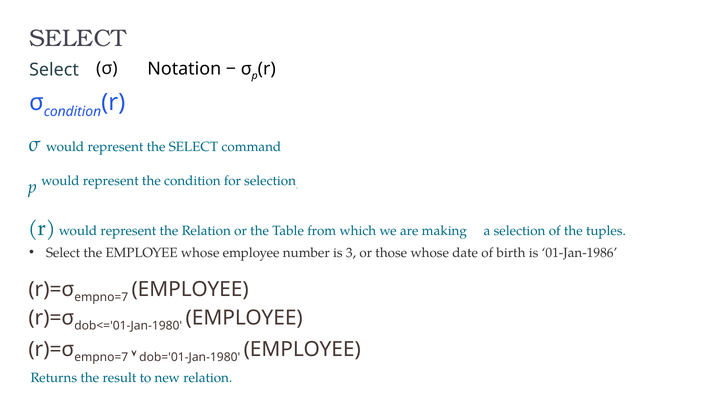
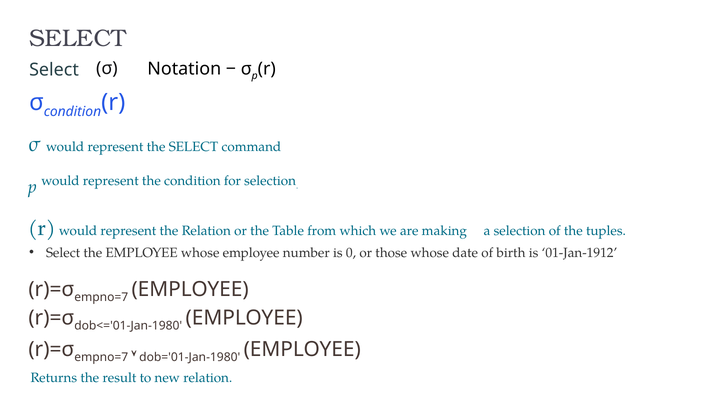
3: 3 -> 0
01-Jan-1986: 01-Jan-1986 -> 01-Jan-1912
